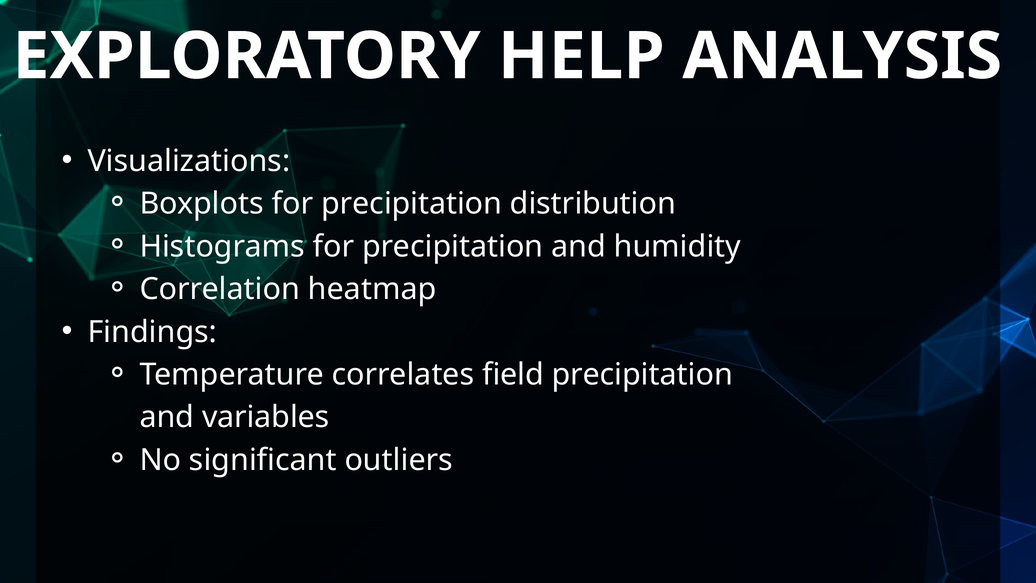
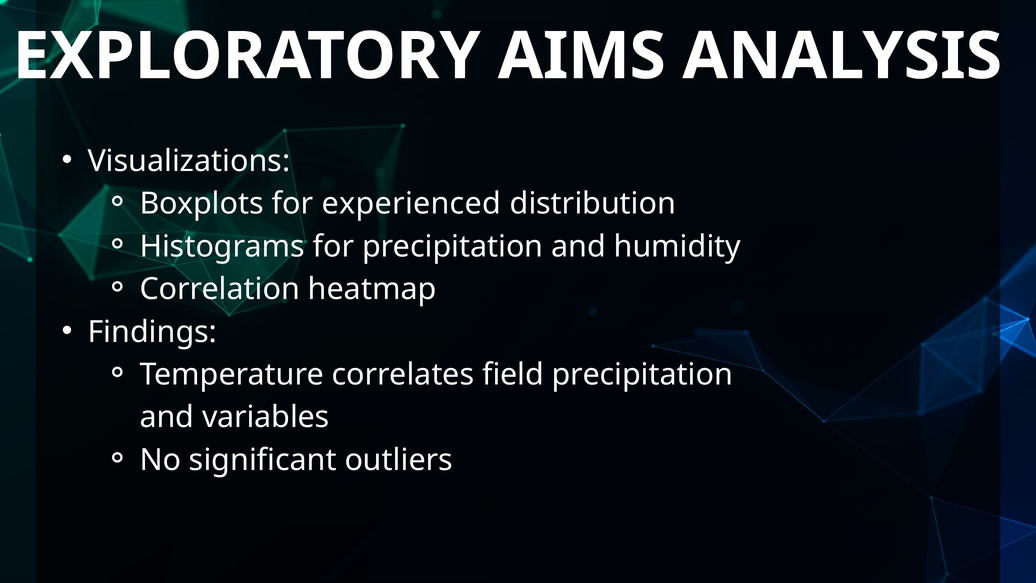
HELP: HELP -> AIMS
Boxplots for precipitation: precipitation -> experienced
